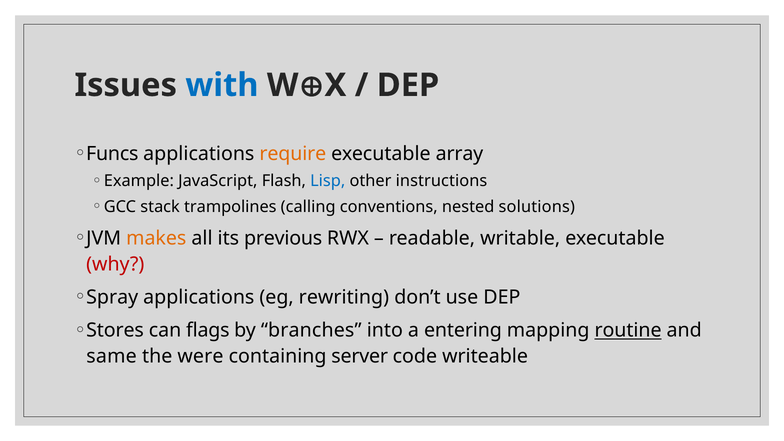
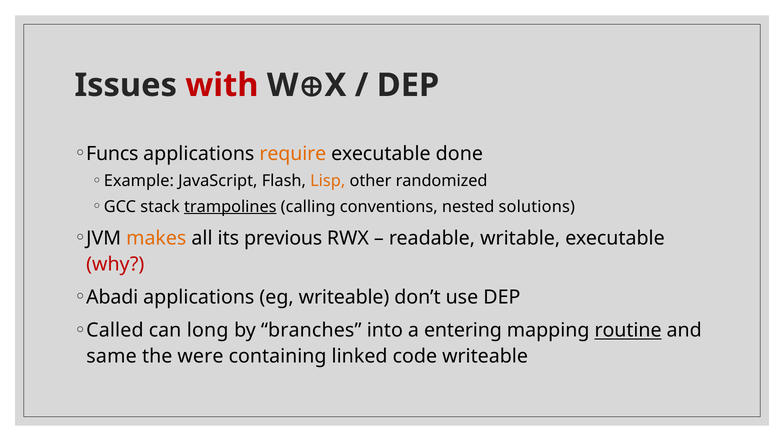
with colour: blue -> red
array: array -> done
Lisp colour: blue -> orange
instructions: instructions -> randomized
trampolines underline: none -> present
Spray: Spray -> Abadi
eg rewriting: rewriting -> writeable
Stores: Stores -> Called
flags: flags -> long
server: server -> linked
